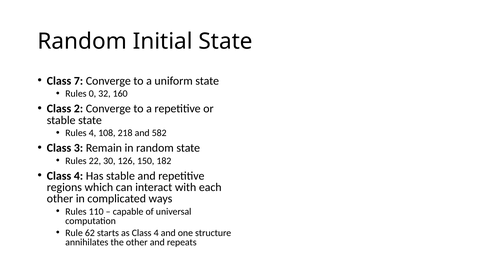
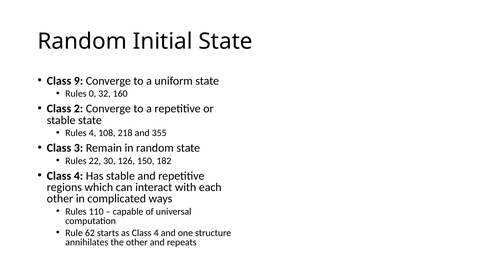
7: 7 -> 9
582: 582 -> 355
